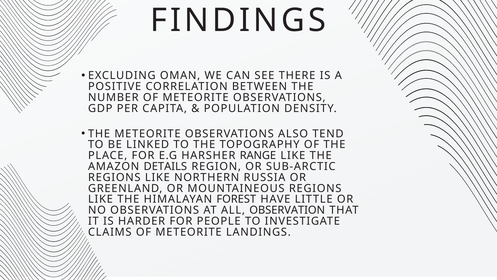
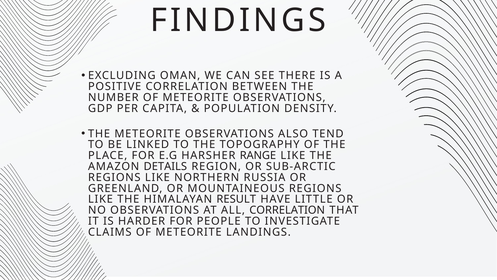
FOREST: FOREST -> RESULT
ALL OBSERVATION: OBSERVATION -> CORRELATION
